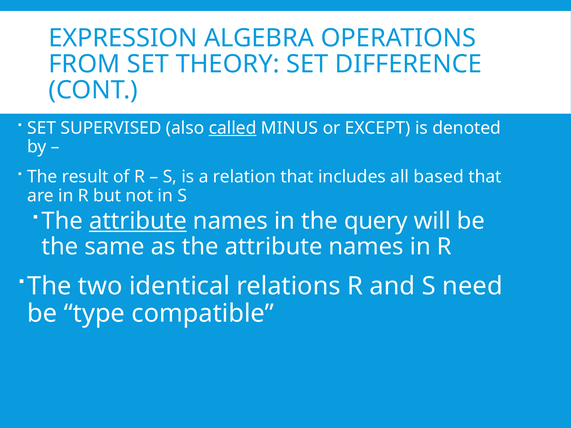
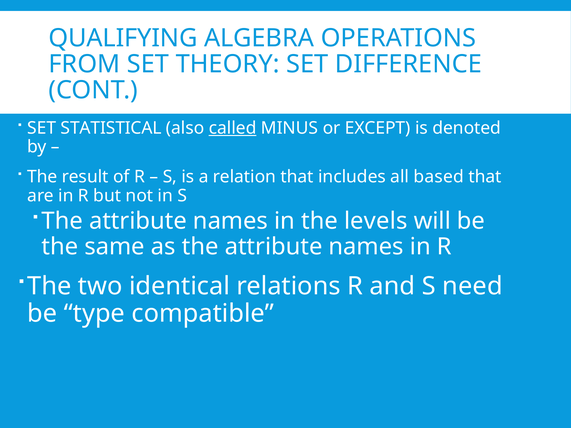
EXPRESSION: EXPRESSION -> QUALIFYING
SUPERVISED: SUPERVISED -> STATISTICAL
attribute at (138, 221) underline: present -> none
query: query -> levels
